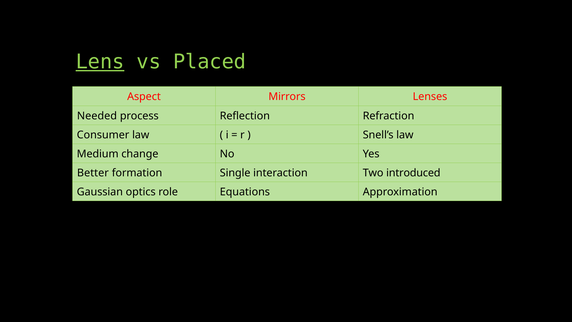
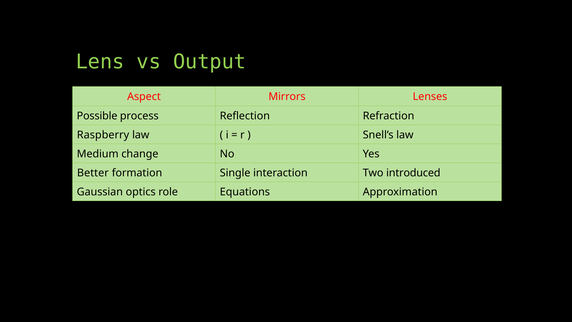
Lens underline: present -> none
Placed: Placed -> Output
Needed: Needed -> Possible
Consumer: Consumer -> Raspberry
